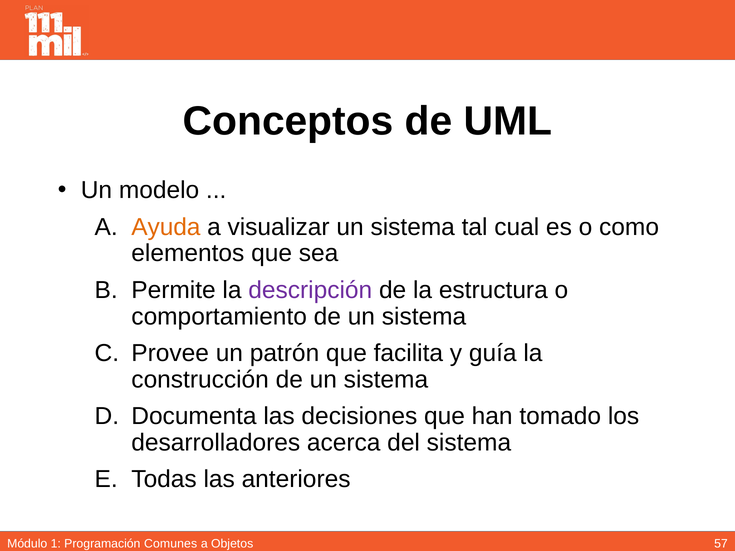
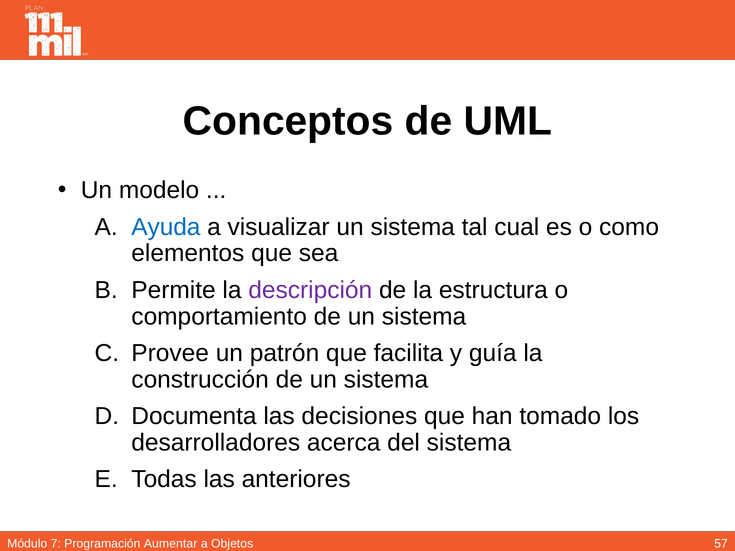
Ayuda colour: orange -> blue
1: 1 -> 7
Comunes: Comunes -> Aumentar
